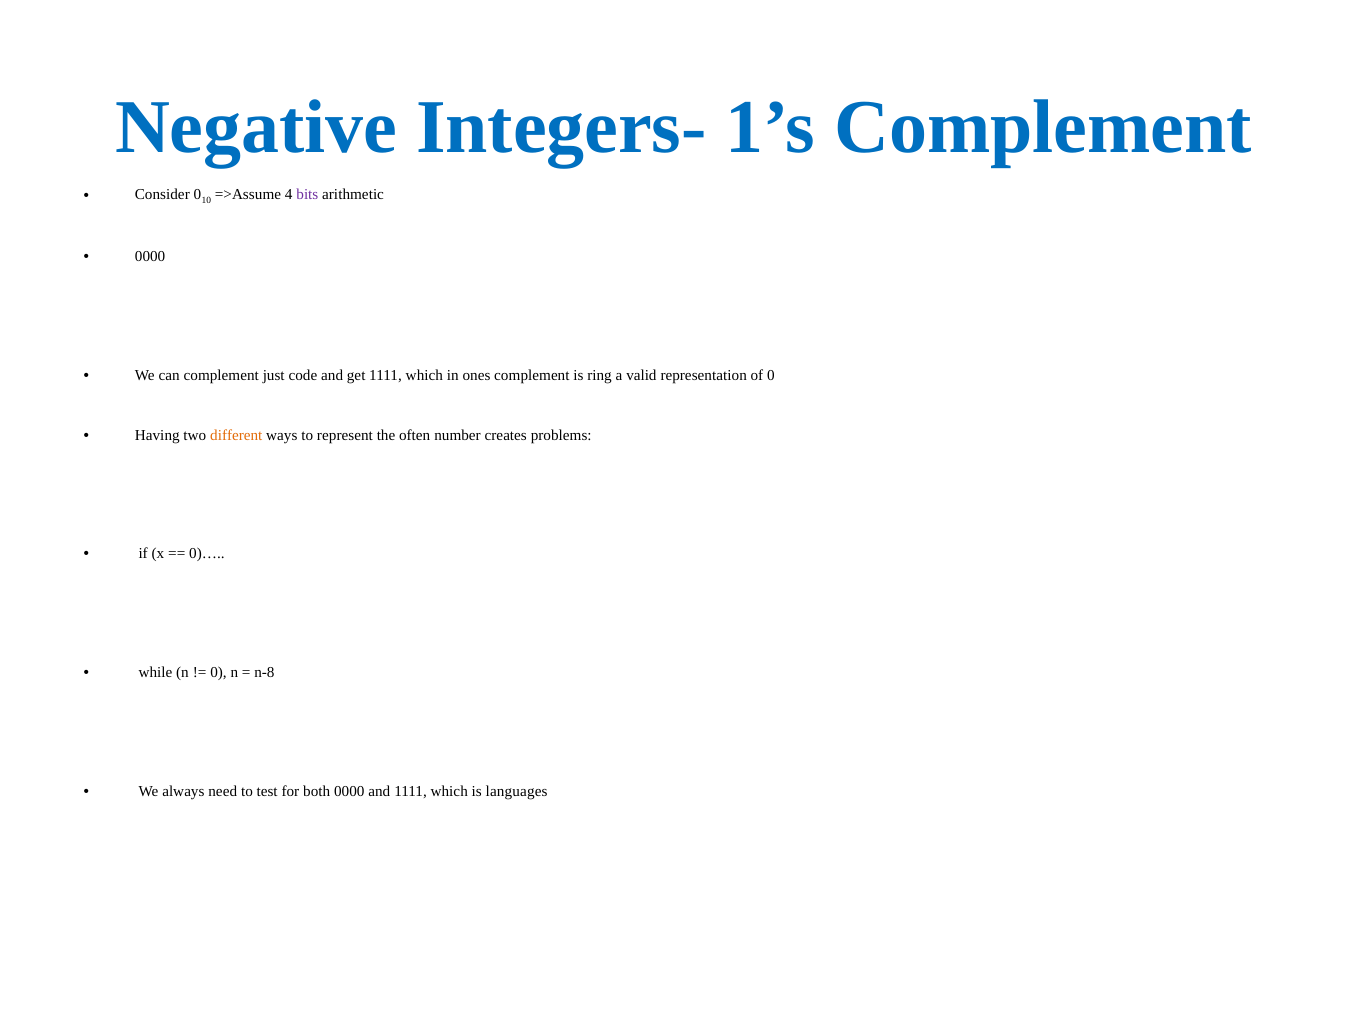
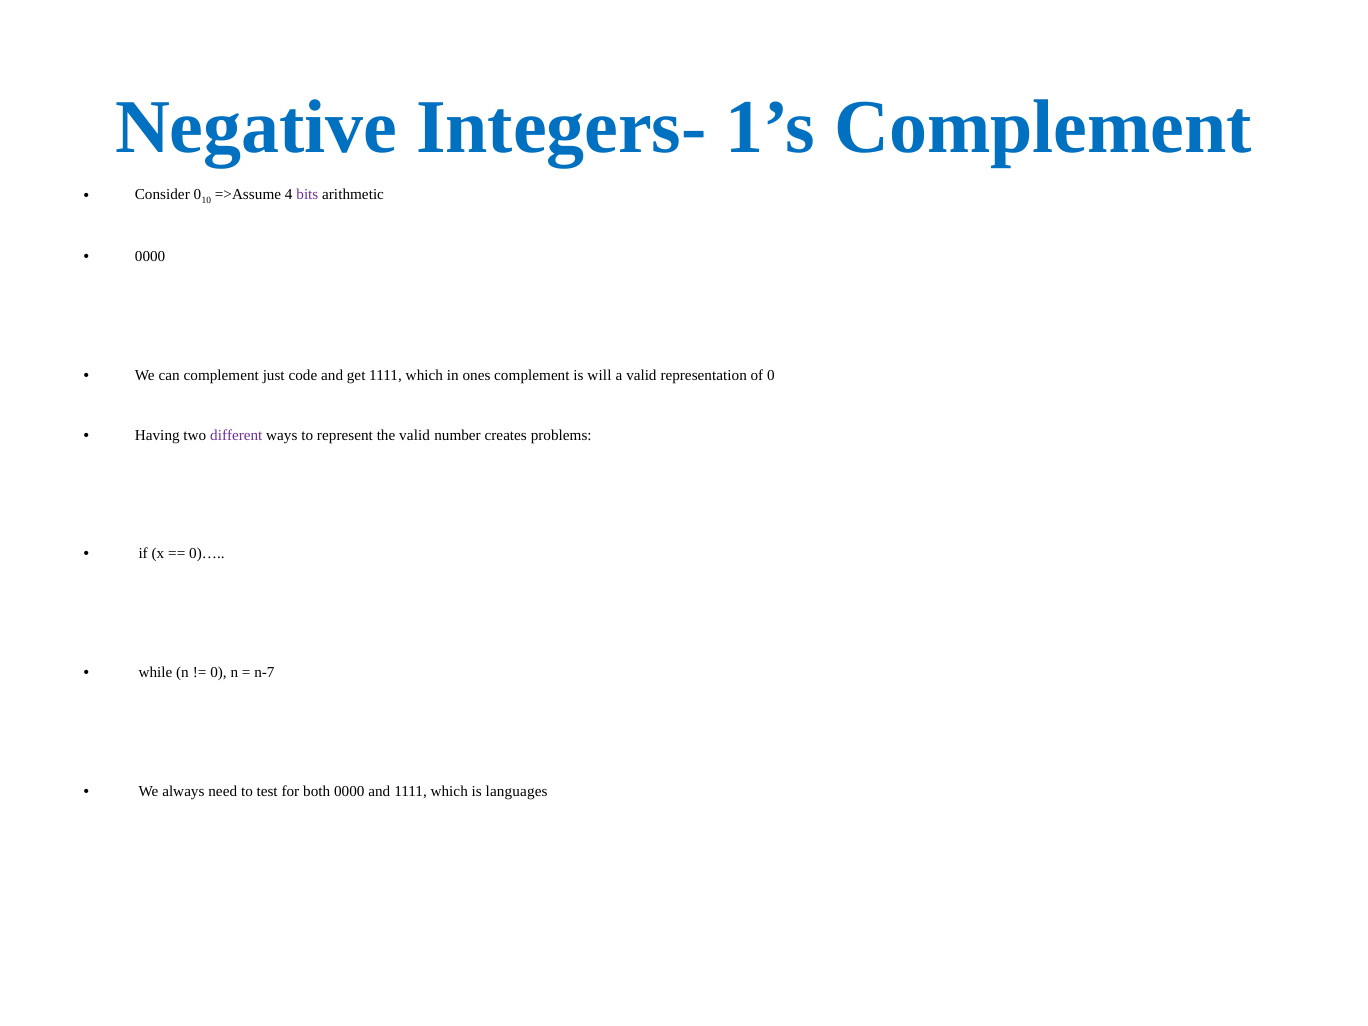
ring: ring -> will
different colour: orange -> purple
the often: often -> valid
n-8: n-8 -> n-7
